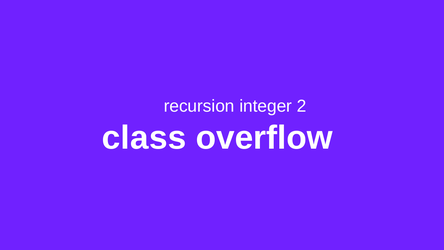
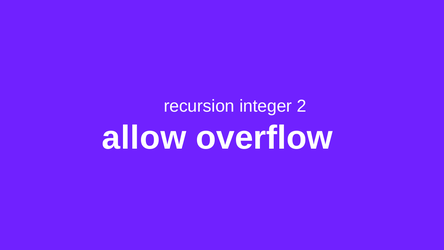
class: class -> allow
